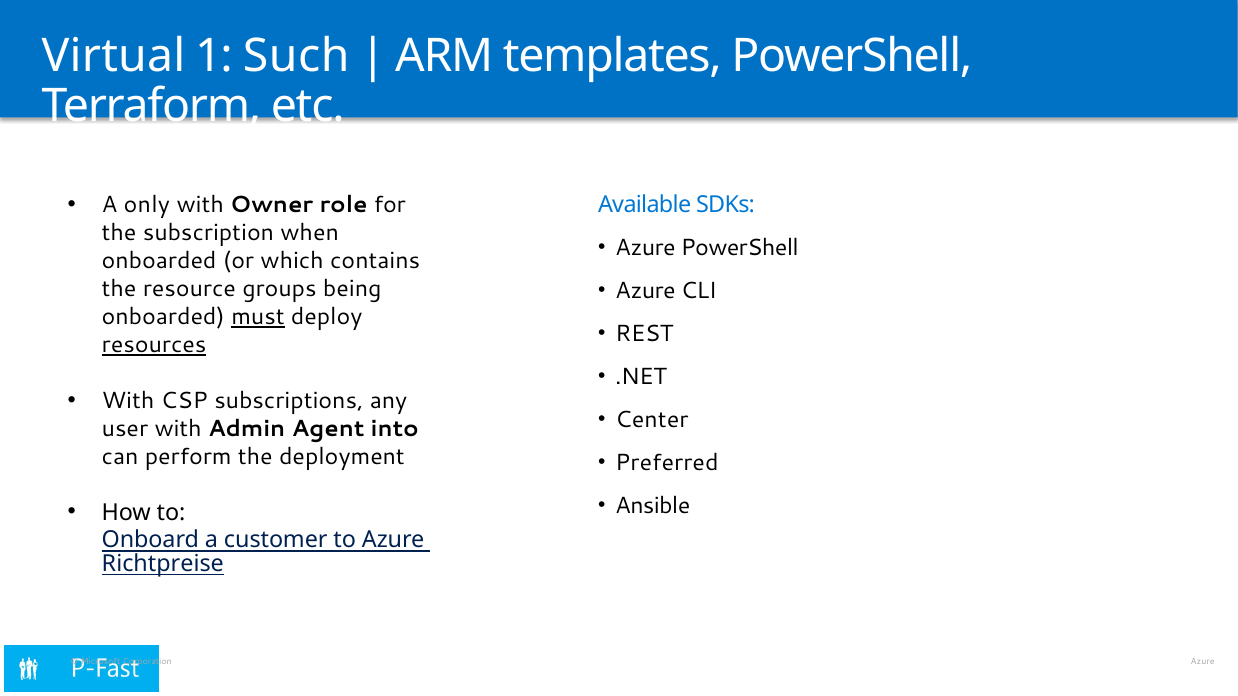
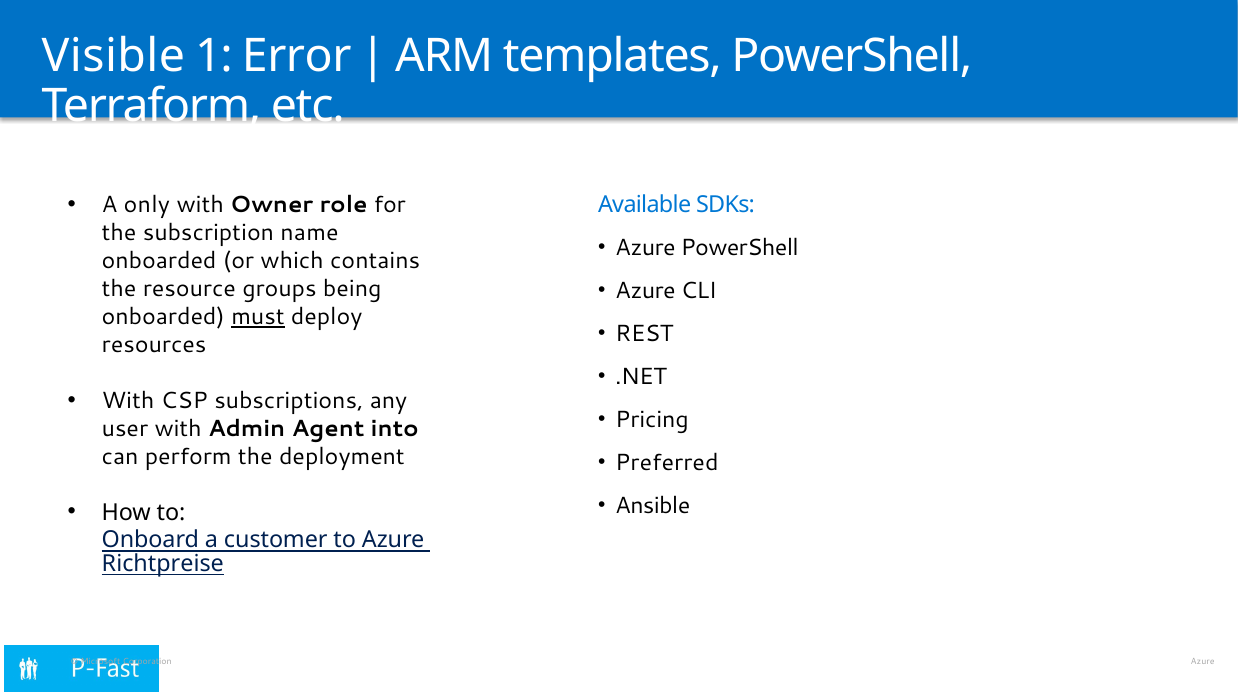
Virtual: Virtual -> Visible
Such: Such -> Error
when: when -> name
resources underline: present -> none
Center: Center -> Pricing
